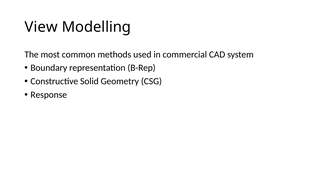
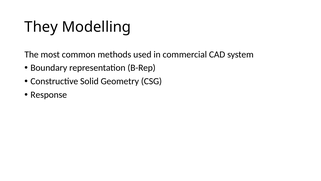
View: View -> They
